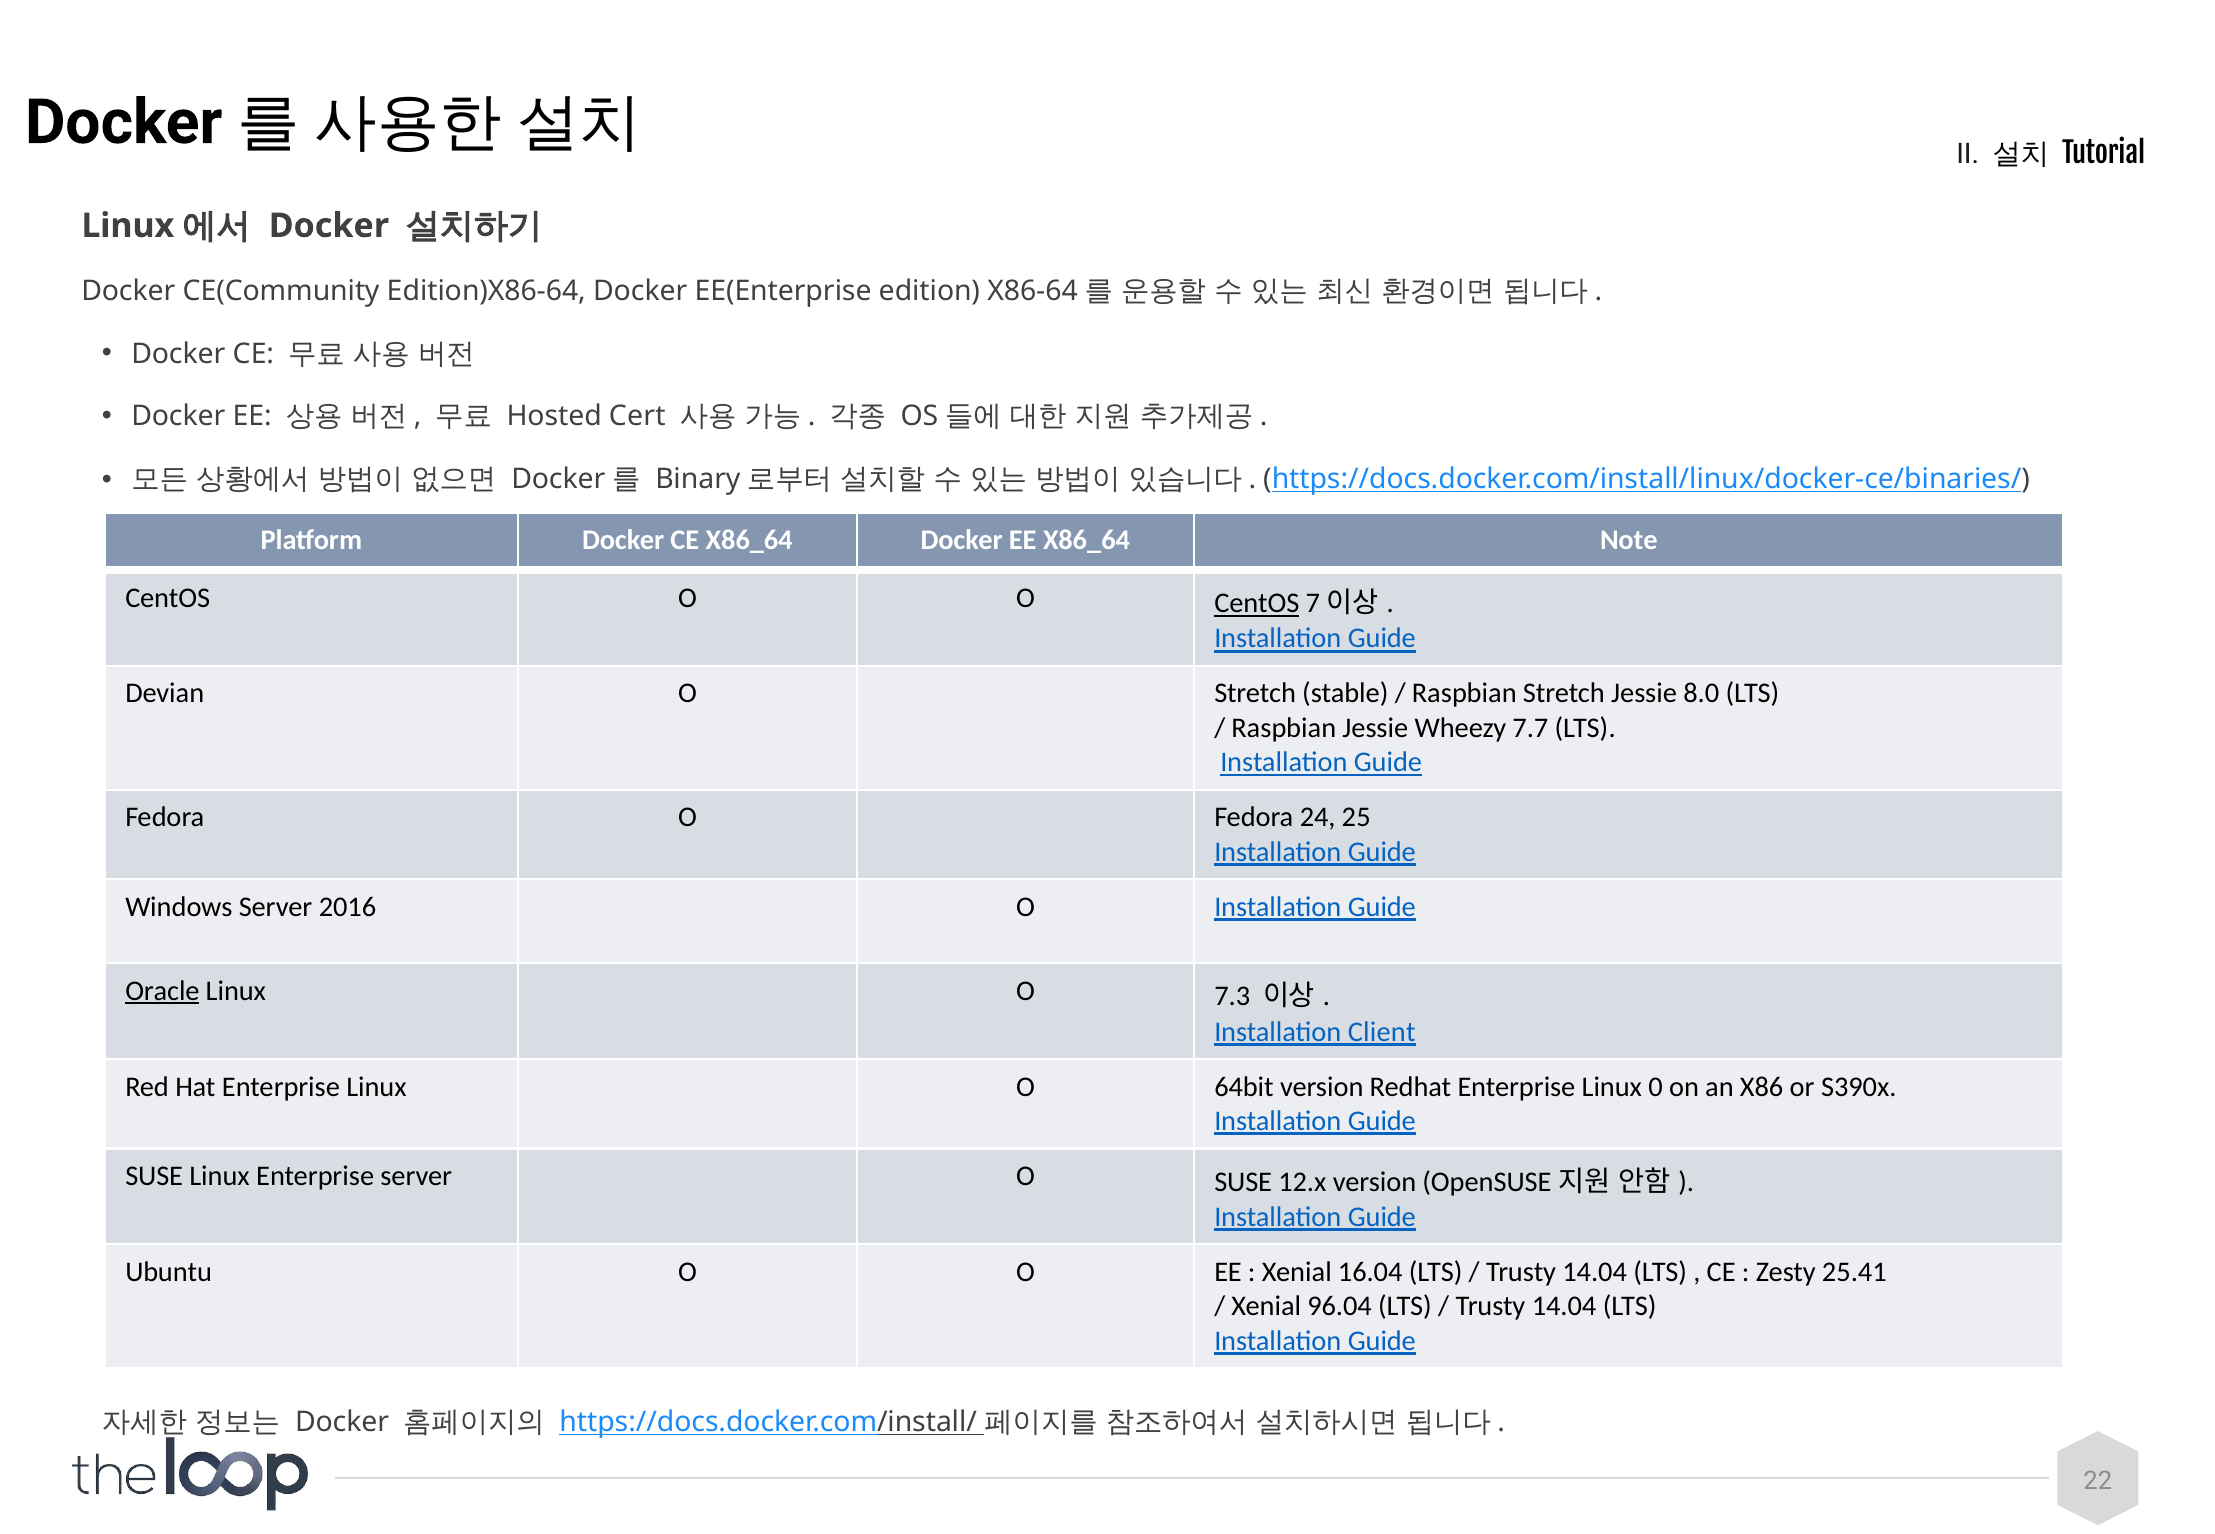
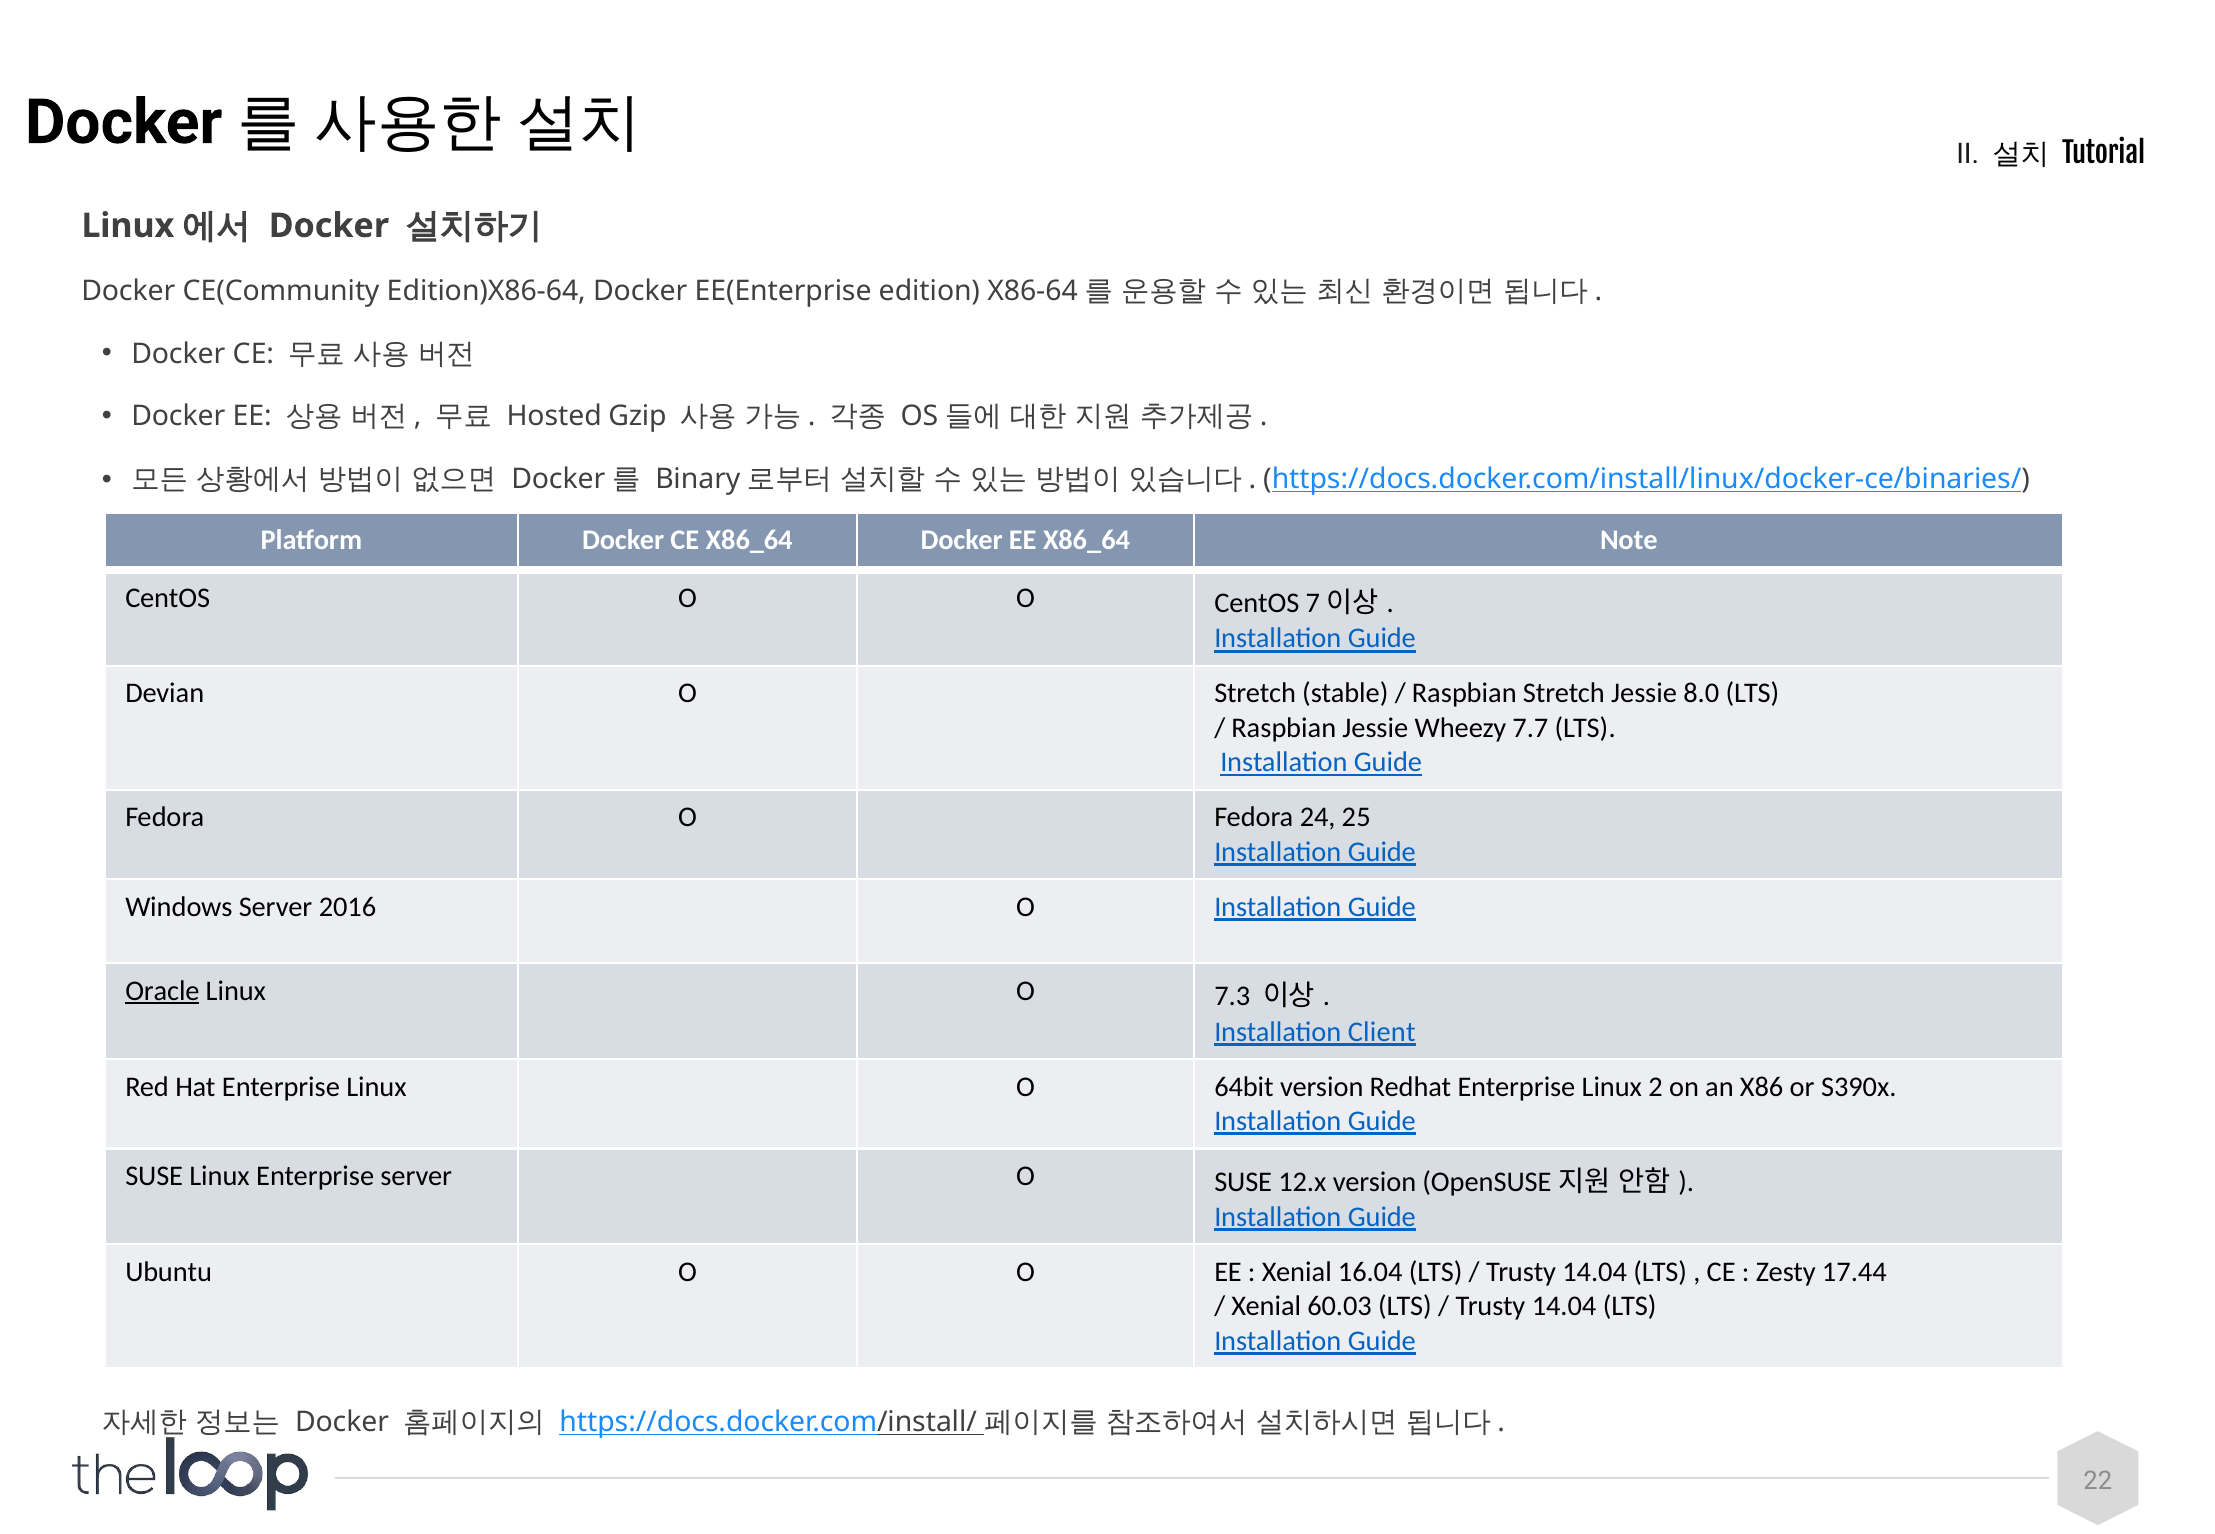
Cert: Cert -> Gzip
CentOS at (1257, 603) underline: present -> none
0: 0 -> 2
25.41: 25.41 -> 17.44
96.04: 96.04 -> 60.03
